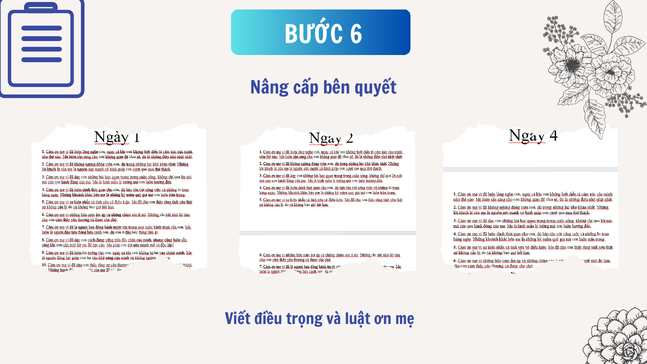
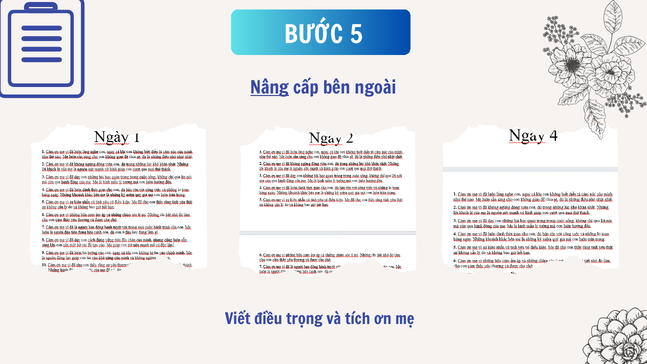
6: 6 -> 5
Nâng underline: none -> present
quyết: quyết -> ngoài
luật: luật -> tích
